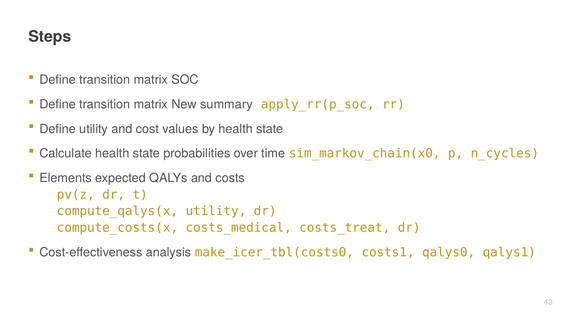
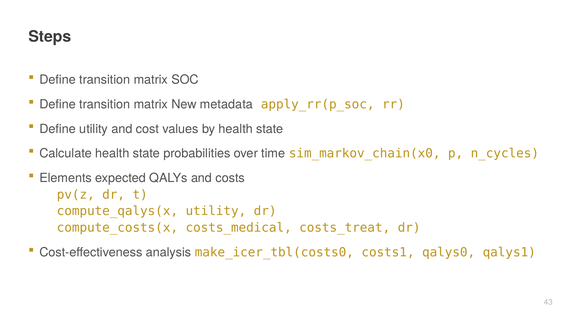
summary: summary -> metadata
